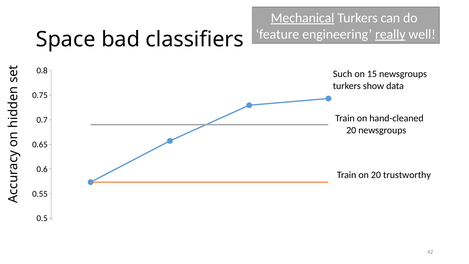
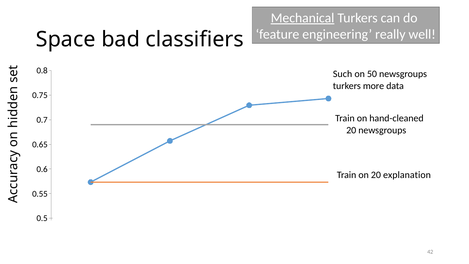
really underline: present -> none
15: 15 -> 50
show: show -> more
trustworthy: trustworthy -> explanation
